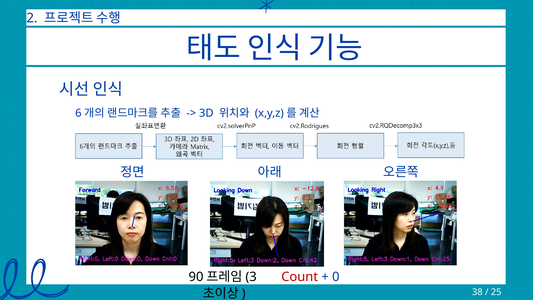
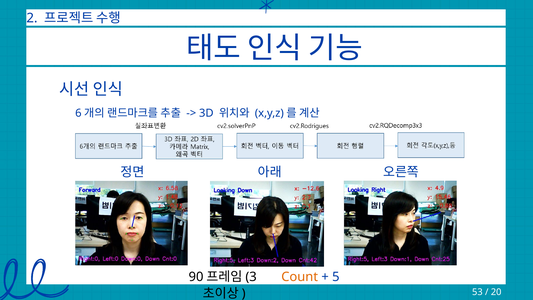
Count colour: red -> orange
0: 0 -> 5
38: 38 -> 53
25: 25 -> 20
